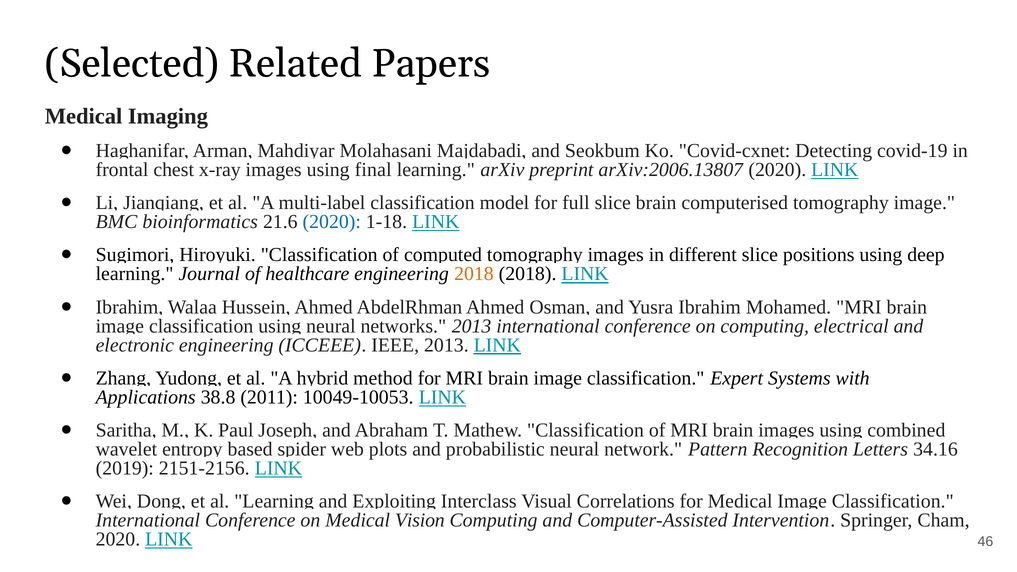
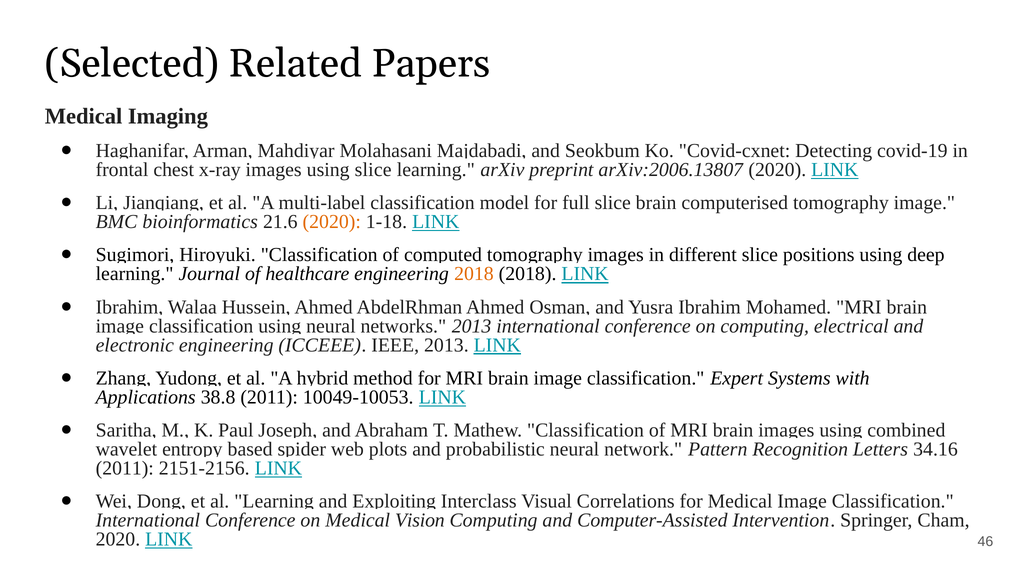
using final: final -> slice
2020 at (332, 222) colour: blue -> orange
2019 at (125, 468): 2019 -> 2011
